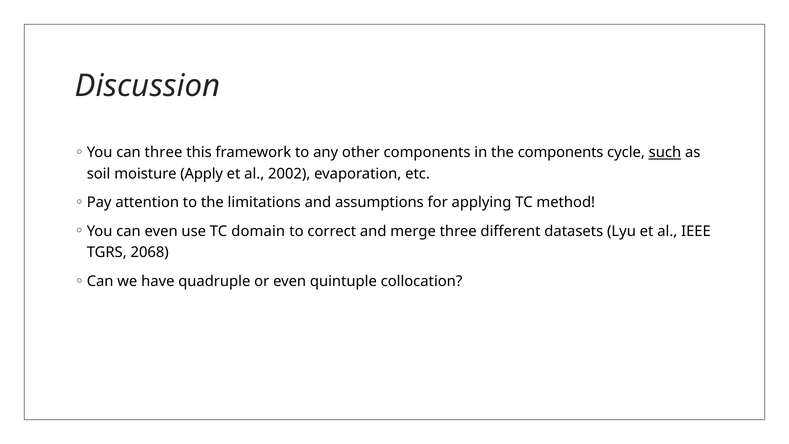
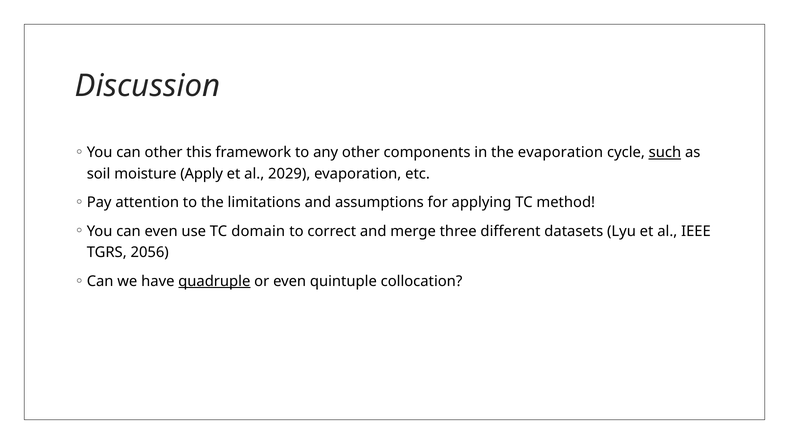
can three: three -> other
the components: components -> evaporation
2002: 2002 -> 2029
2068: 2068 -> 2056
quadruple underline: none -> present
